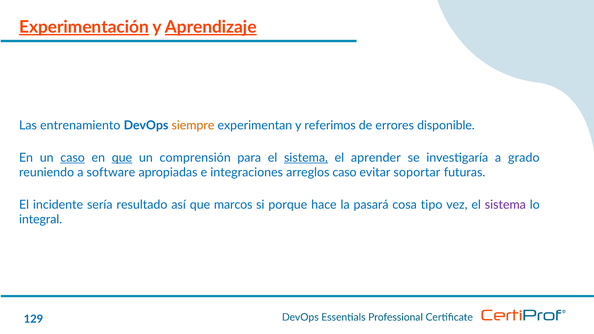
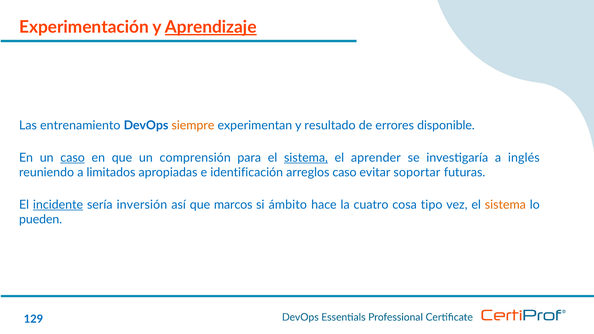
Experimentación underline: present -> none
referimos: referimos -> resultado
que at (122, 158) underline: present -> none
grado: grado -> inglés
software: software -> limitados
integraciones: integraciones -> identificación
incidente underline: none -> present
resultado: resultado -> inversión
porque: porque -> ámbito
pasará: pasará -> cuatro
sistema at (505, 205) colour: purple -> orange
integral: integral -> pueden
